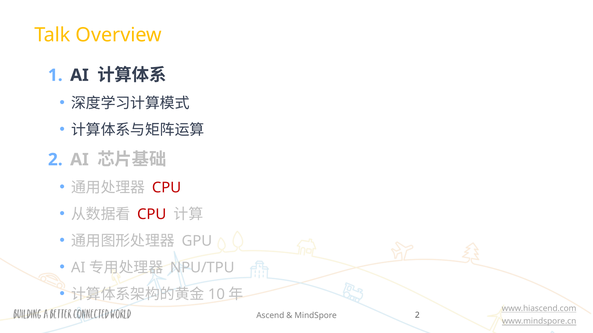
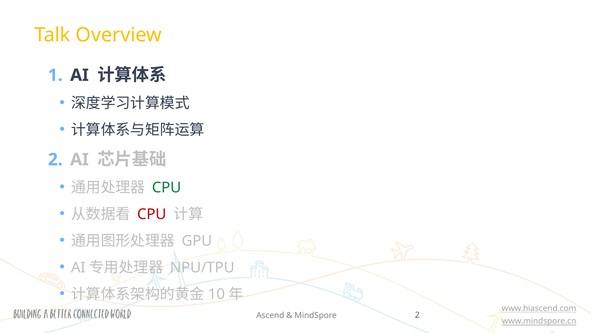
CPU at (167, 188) colour: red -> green
